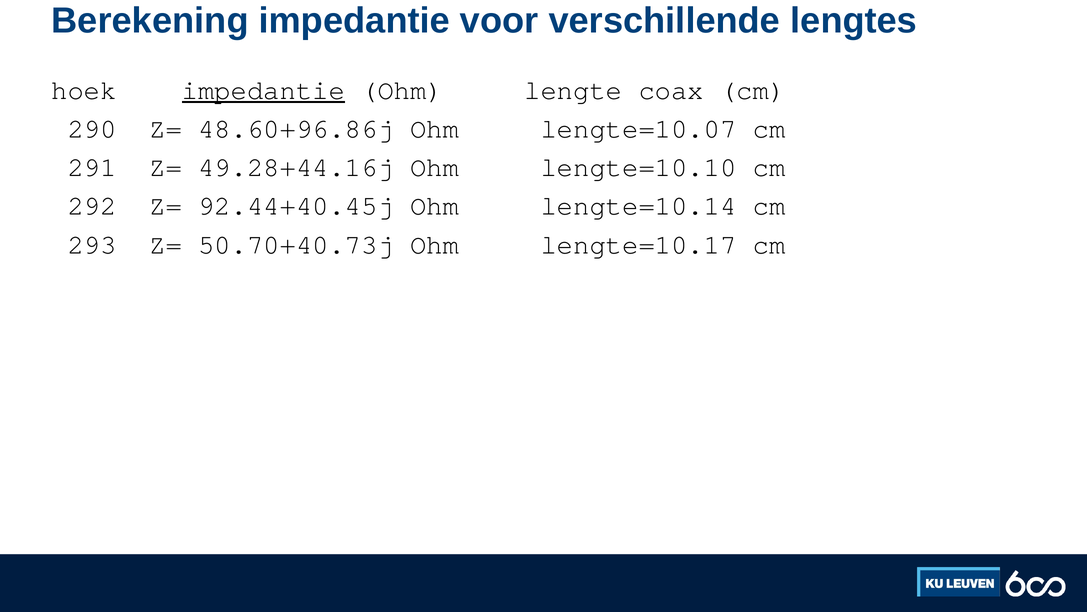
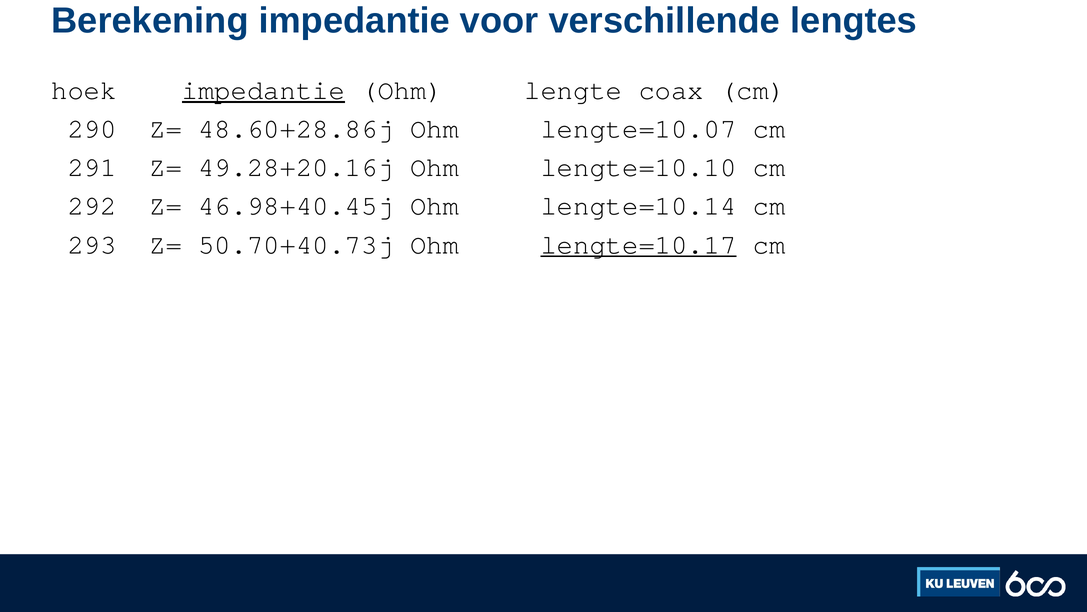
48.60+96.86j: 48.60+96.86j -> 48.60+28.86j
49.28+44.16j: 49.28+44.16j -> 49.28+20.16j
92.44+40.45j: 92.44+40.45j -> 46.98+40.45j
lengte=10.17 underline: none -> present
